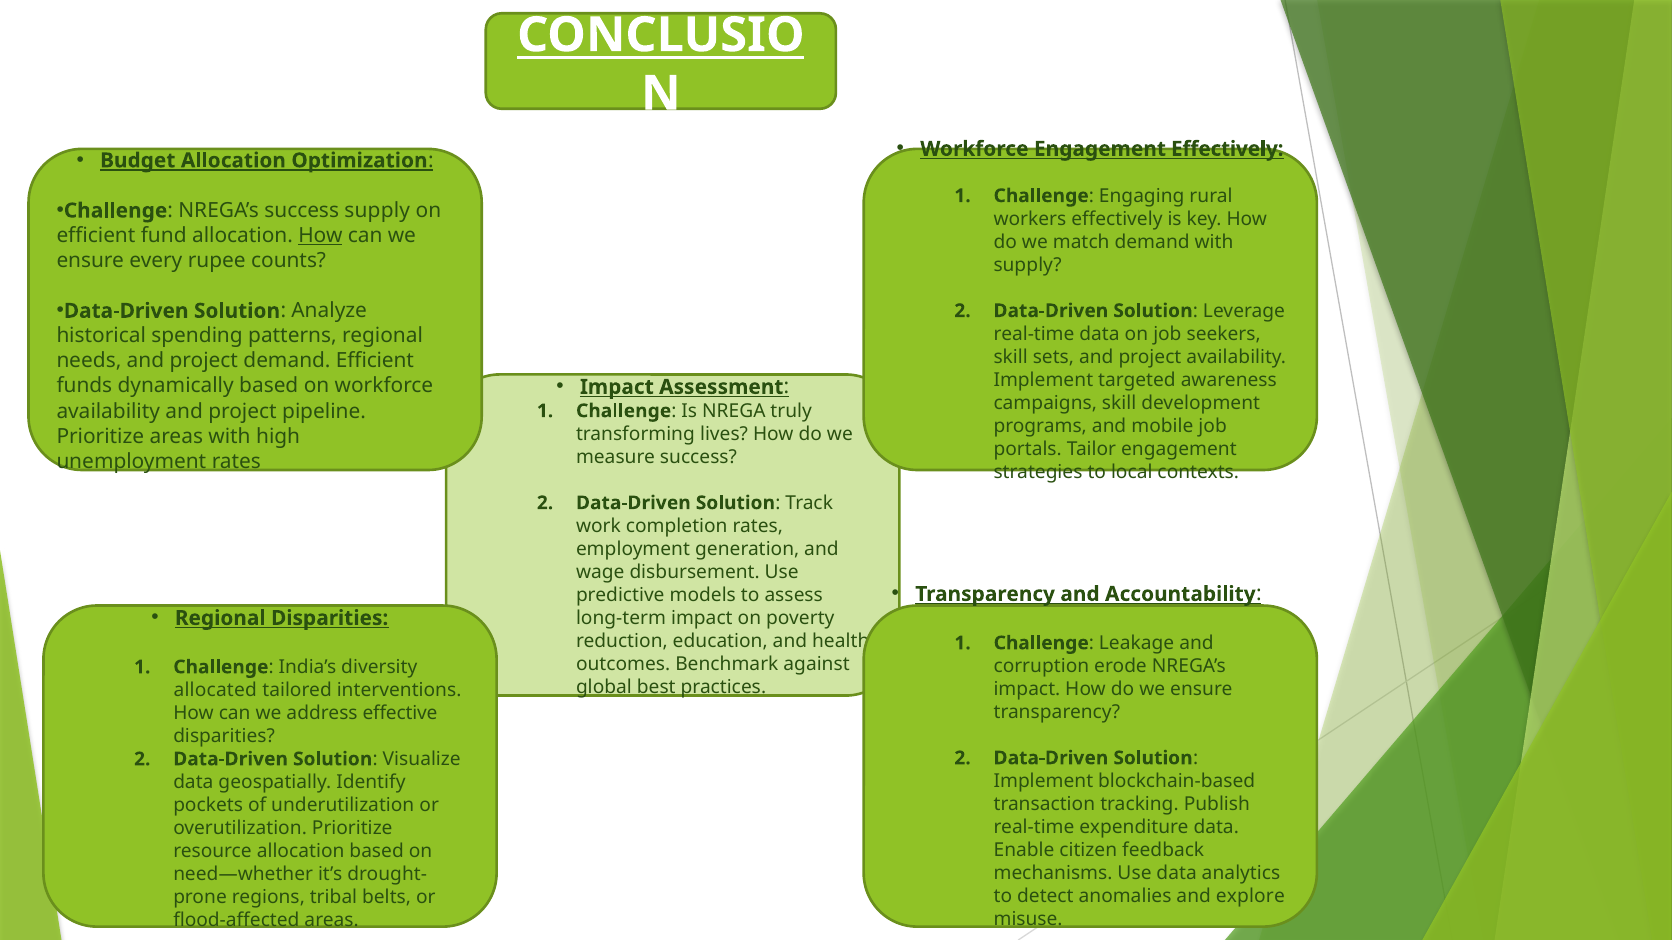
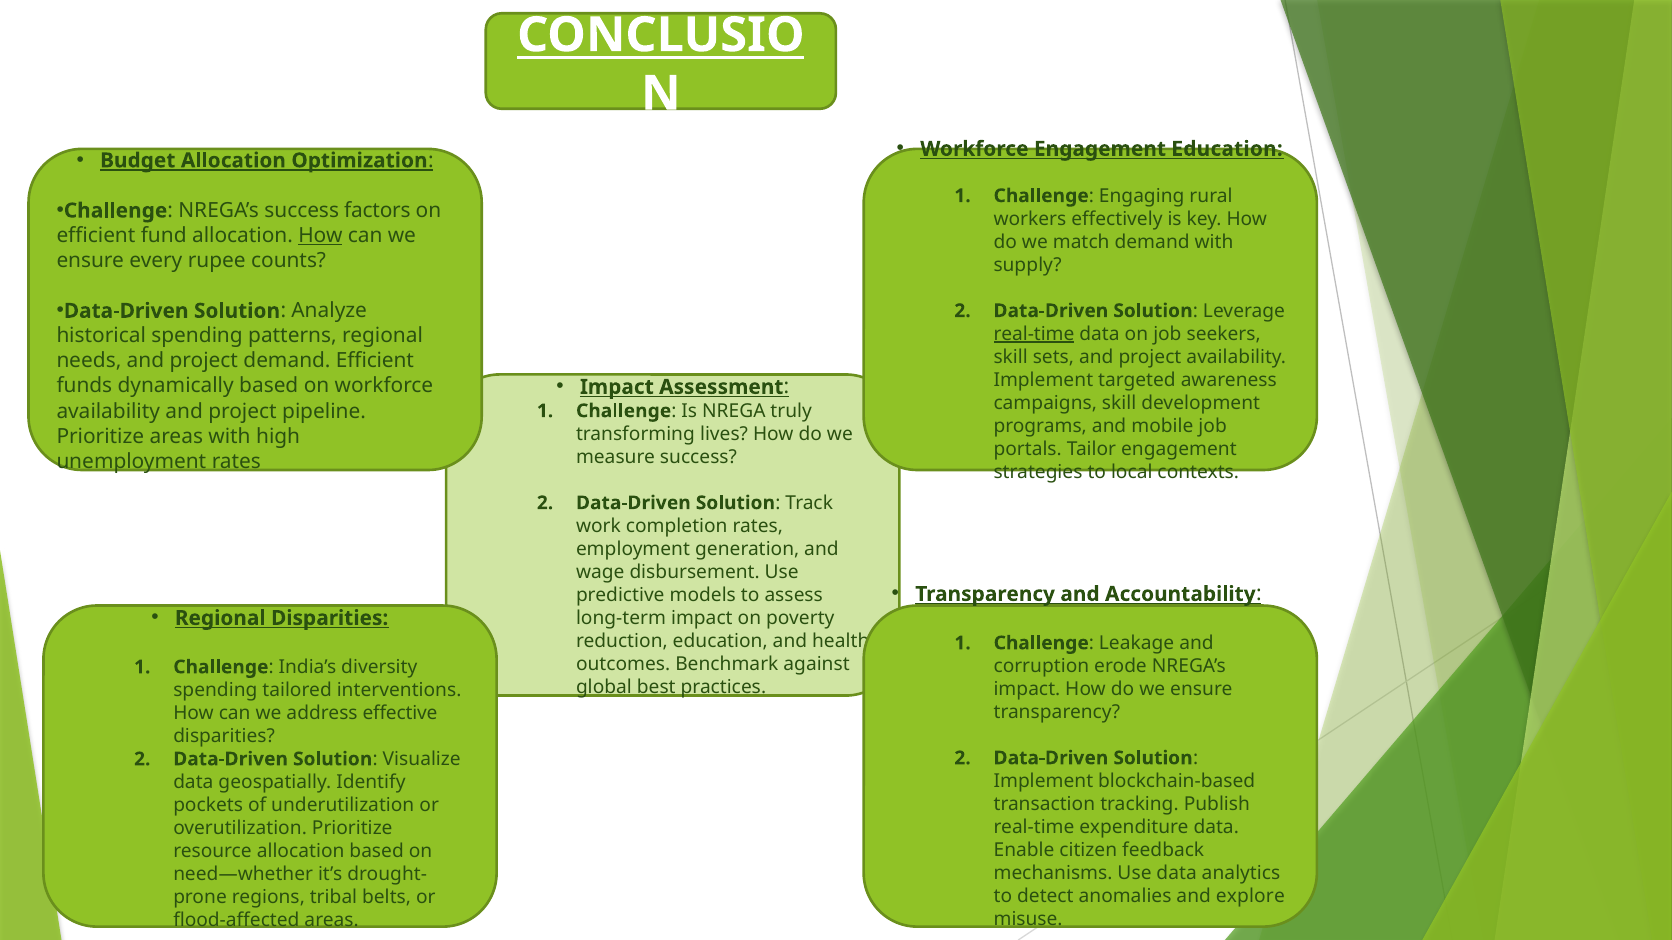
Engagement Effectively: Effectively -> Education
success supply: supply -> factors
real-time at (1034, 334) underline: none -> present
allocated at (215, 690): allocated -> spending
